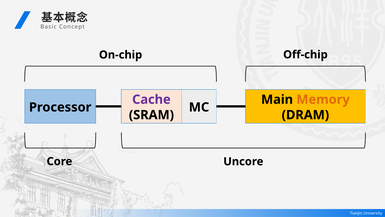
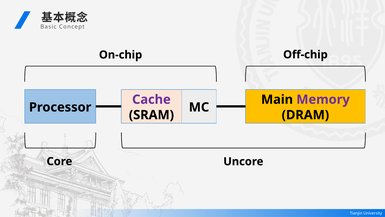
Memory colour: orange -> purple
